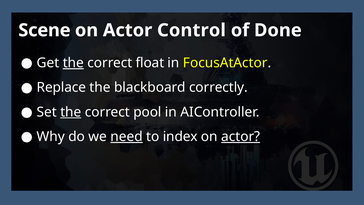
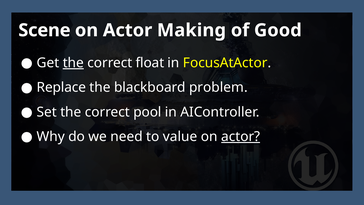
Control: Control -> Making
Done: Done -> Good
correctly: correctly -> problem
the at (71, 112) underline: present -> none
need underline: present -> none
index: index -> value
